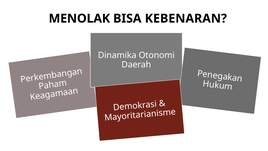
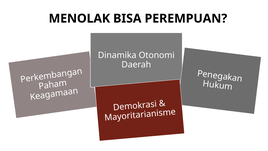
KEBENARAN: KEBENARAN -> PEREMPUAN
